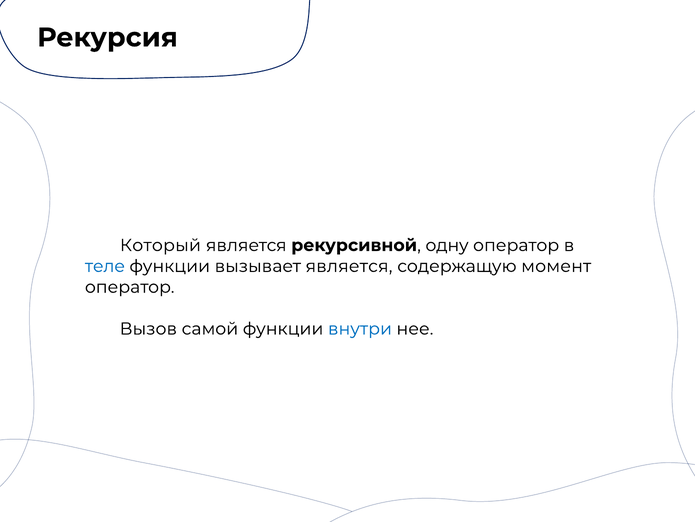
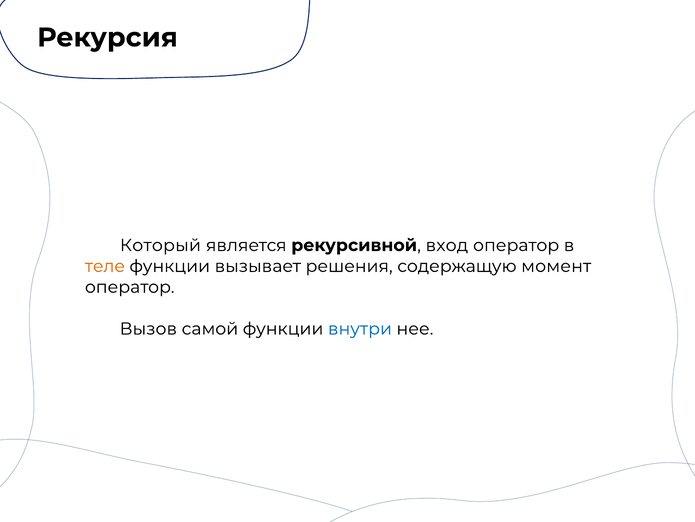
одну: одну -> вход
теле colour: blue -> orange
вызывает является: является -> решения
